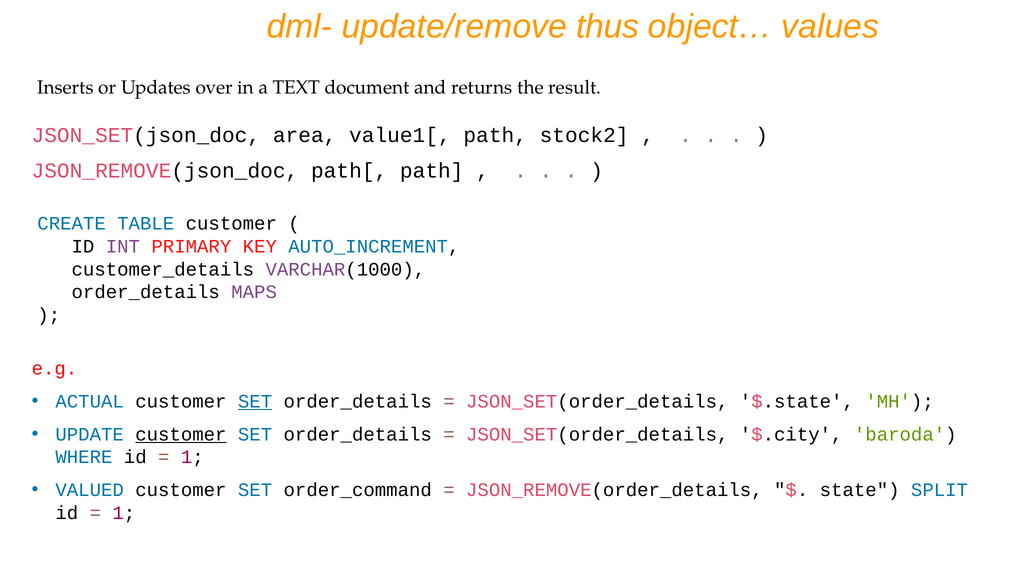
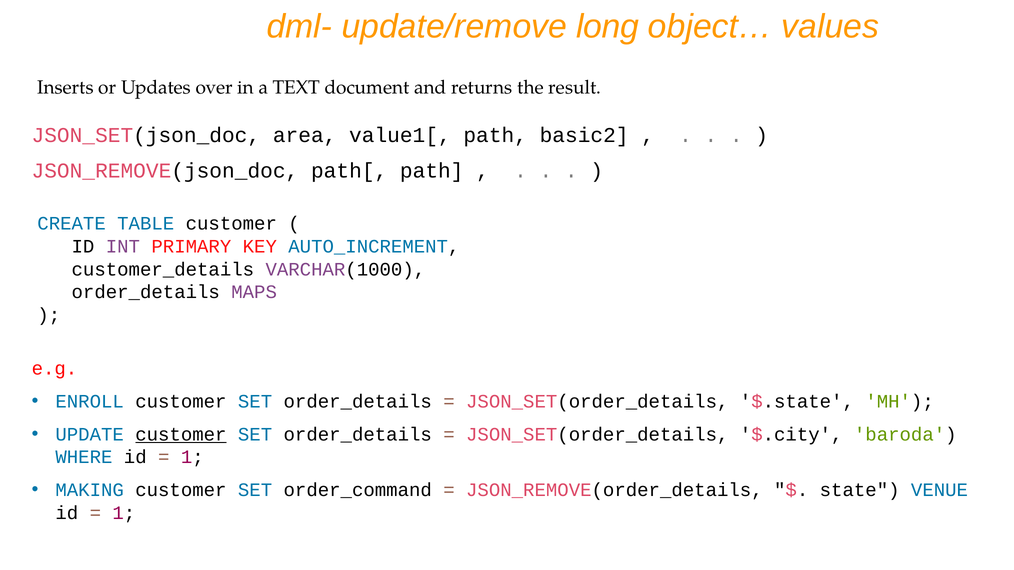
thus: thus -> long
stock2: stock2 -> basic2
ACTUAL: ACTUAL -> ENROLL
SET at (255, 402) underline: present -> none
VALUED: VALUED -> MAKING
SPLIT: SPLIT -> VENUE
